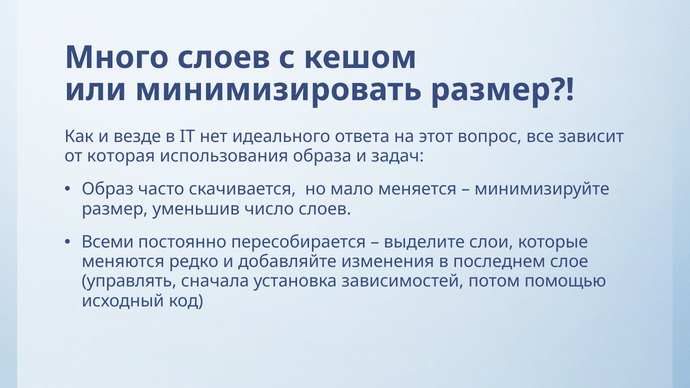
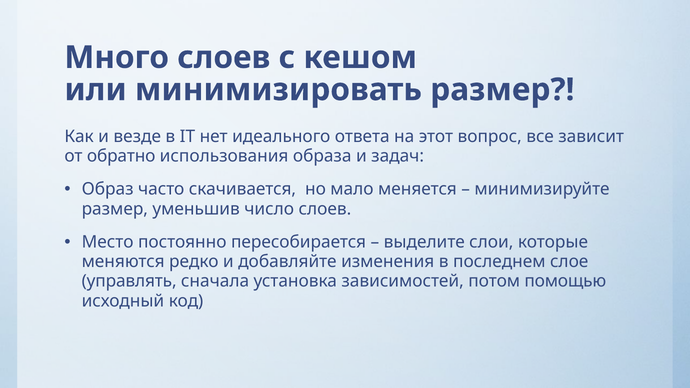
которая: которая -> обратно
Всеми: Всеми -> Место
